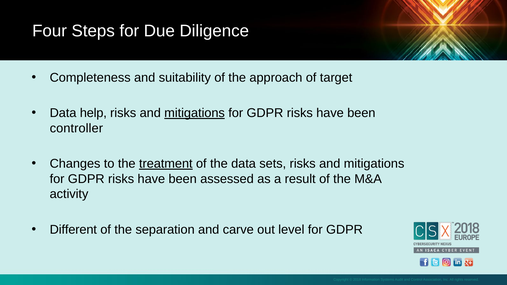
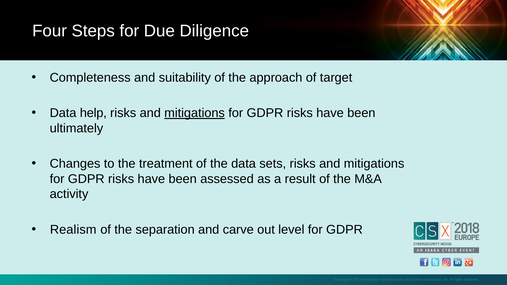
controller: controller -> ultimately
treatment underline: present -> none
Different: Different -> Realism
